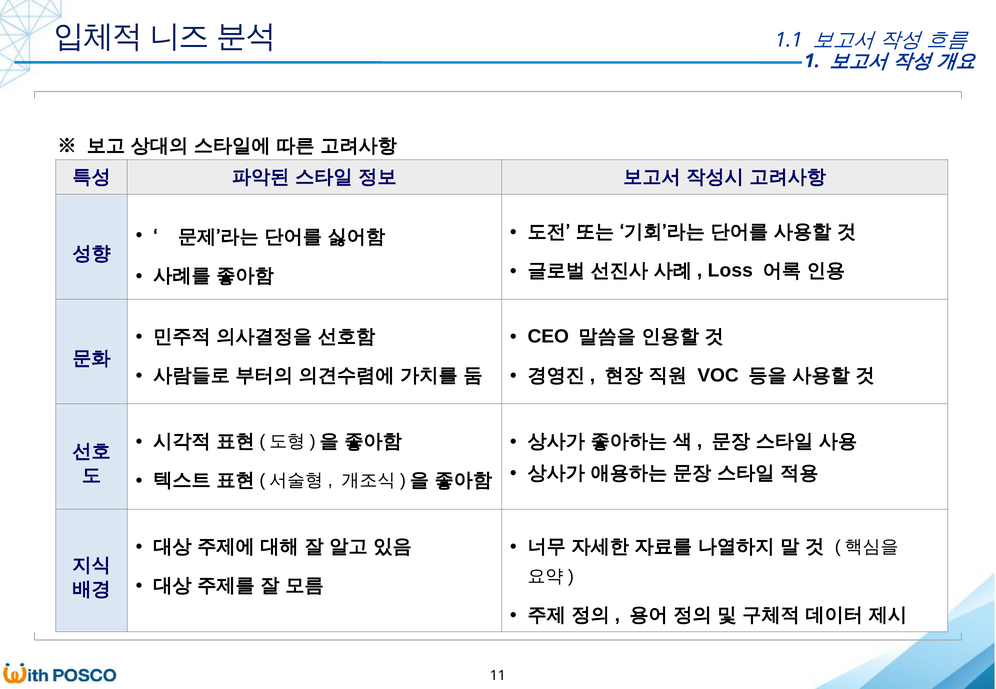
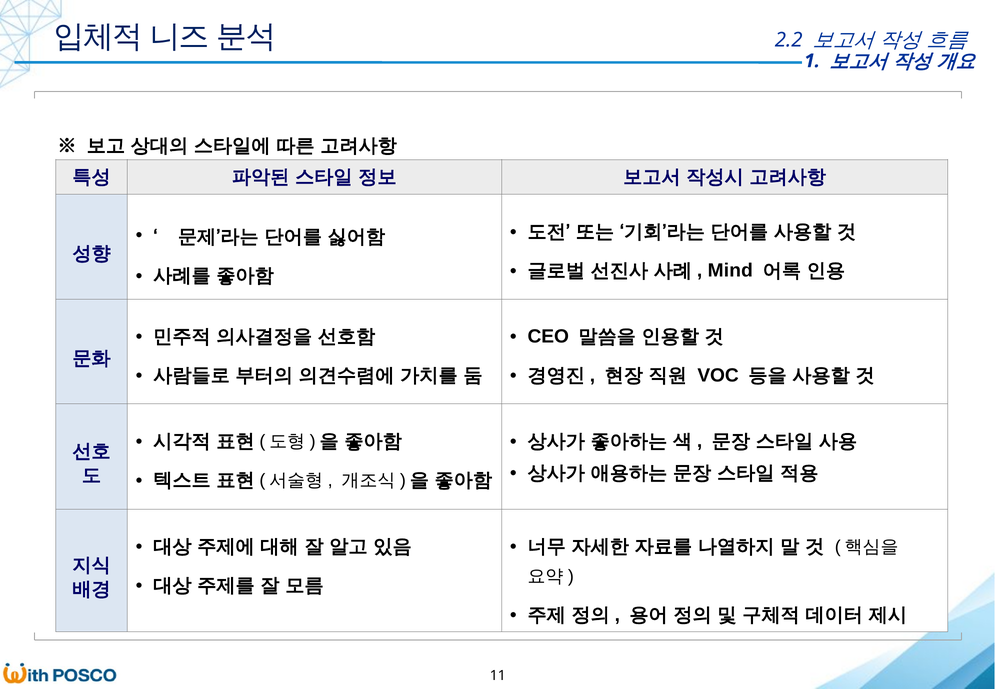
1.1: 1.1 -> 2.2
Loss: Loss -> Mind
